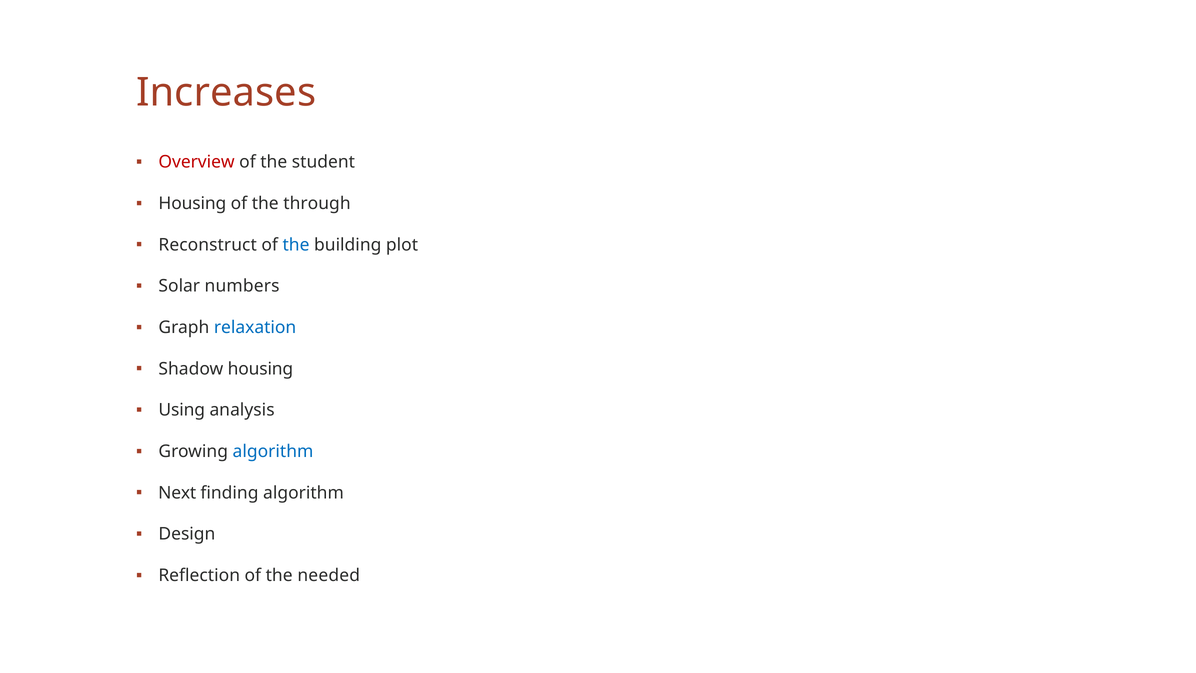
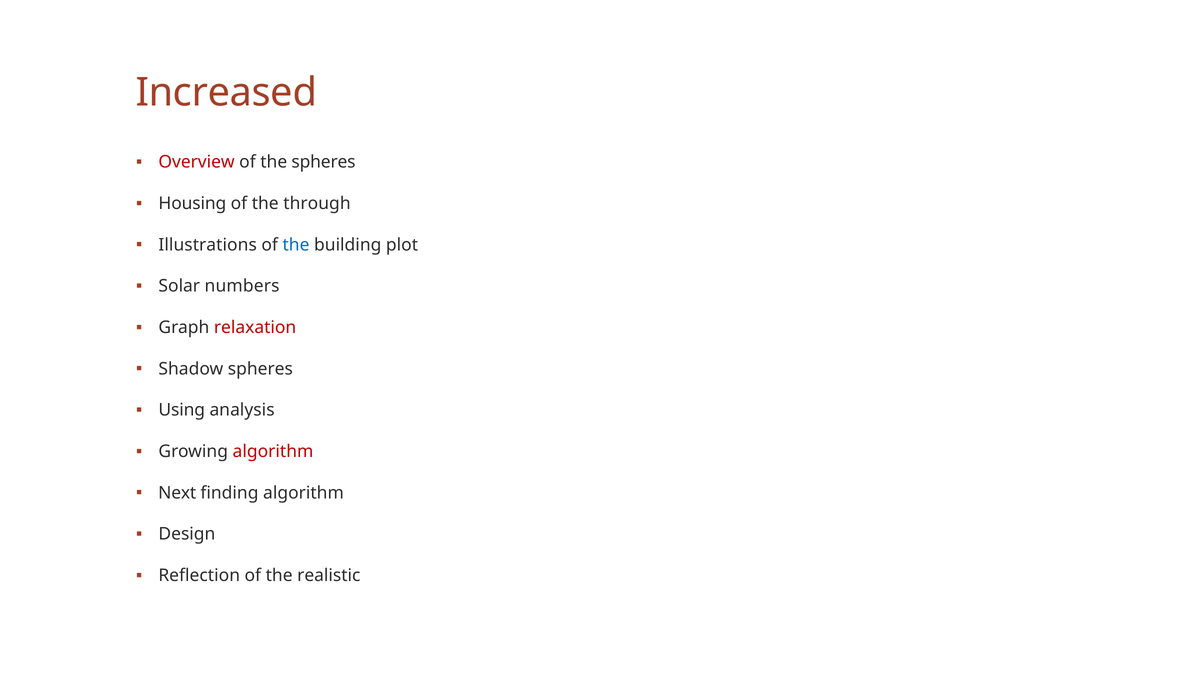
Increases: Increases -> Increased
the student: student -> spheres
Reconstruct: Reconstruct -> Illustrations
relaxation colour: blue -> red
Shadow housing: housing -> spheres
algorithm at (273, 451) colour: blue -> red
needed: needed -> realistic
